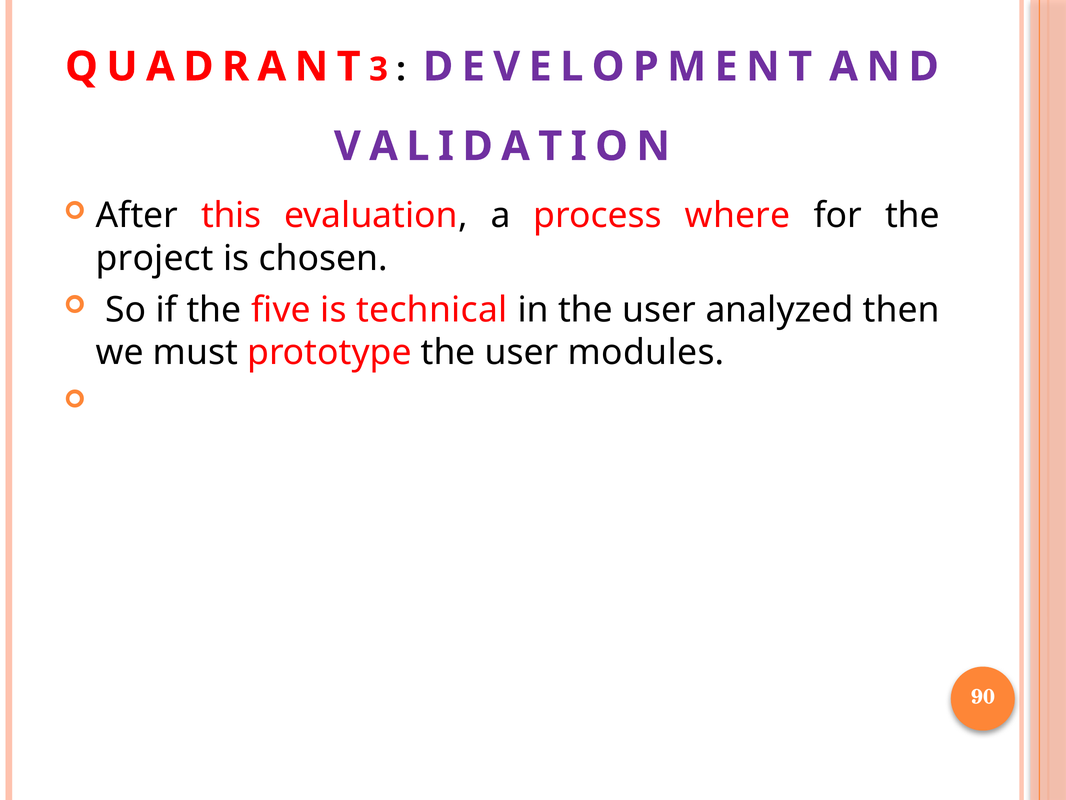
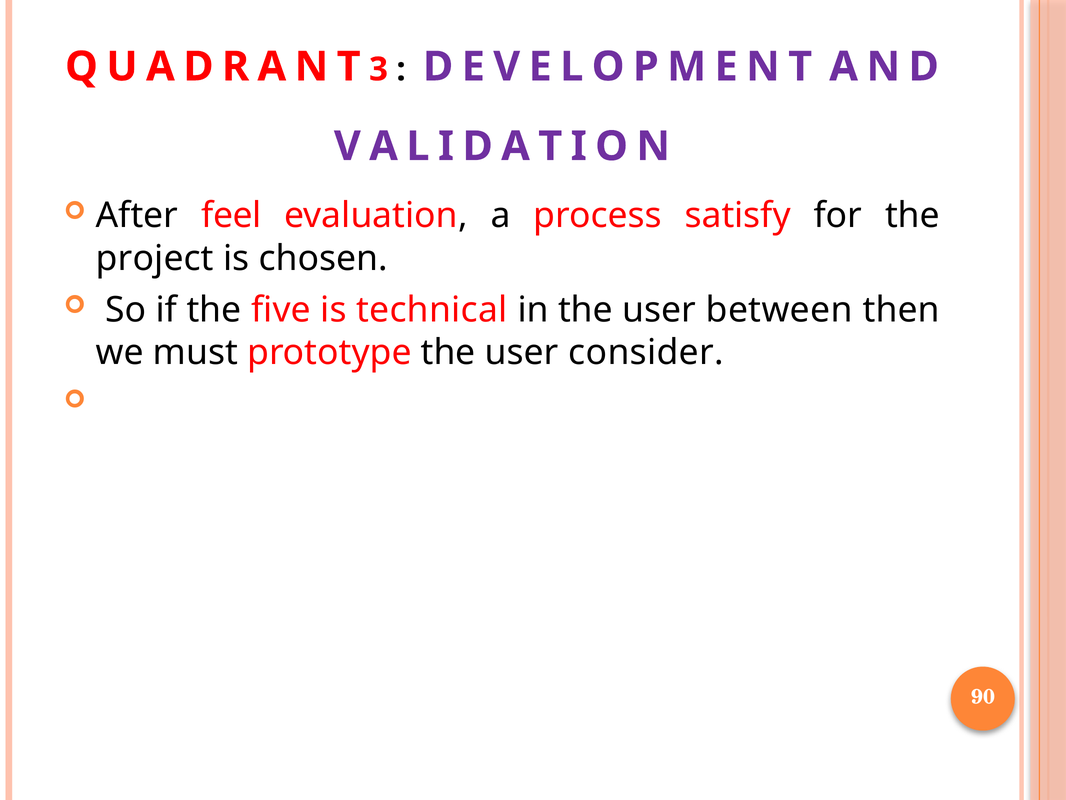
this: this -> feel
where: where -> satisfy
analyzed: analyzed -> between
modules: modules -> consider
